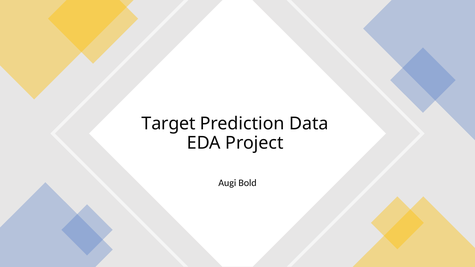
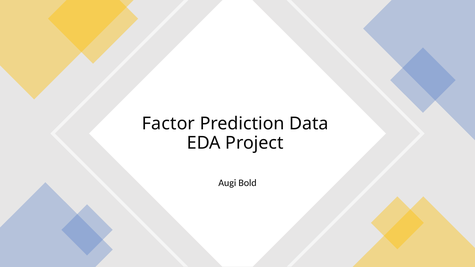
Target: Target -> Factor
